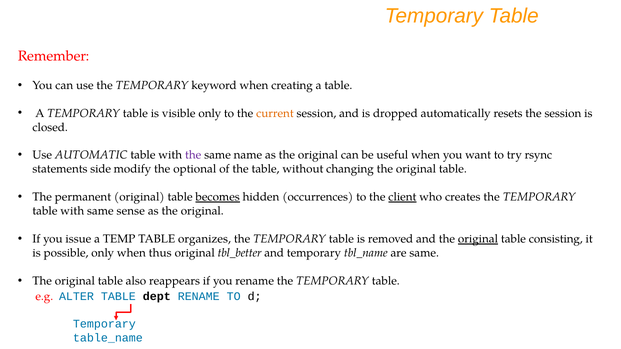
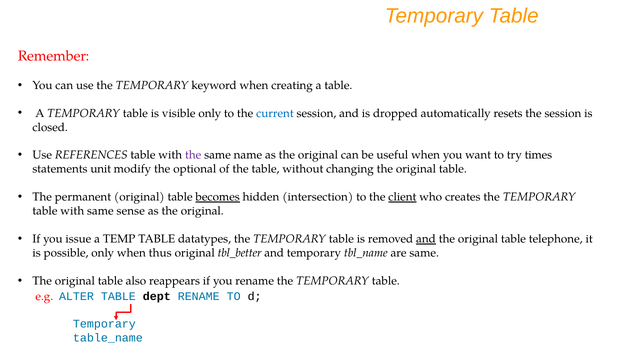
current colour: orange -> blue
AUTOMATIC: AUTOMATIC -> REFERENCES
rsync: rsync -> times
side: side -> unit
occurrences: occurrences -> intersection
organizes: organizes -> datatypes
and at (426, 239) underline: none -> present
original at (478, 239) underline: present -> none
consisting: consisting -> telephone
